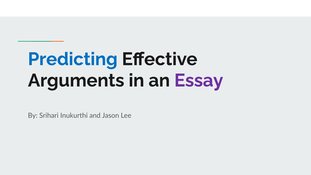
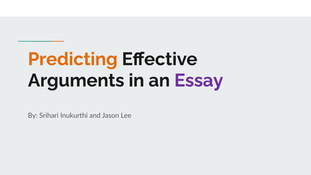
Predicting colour: blue -> orange
